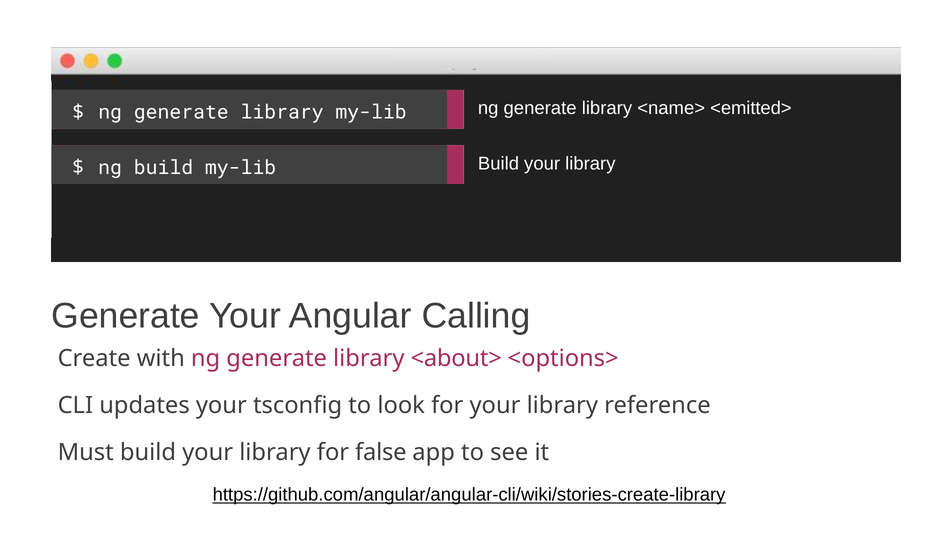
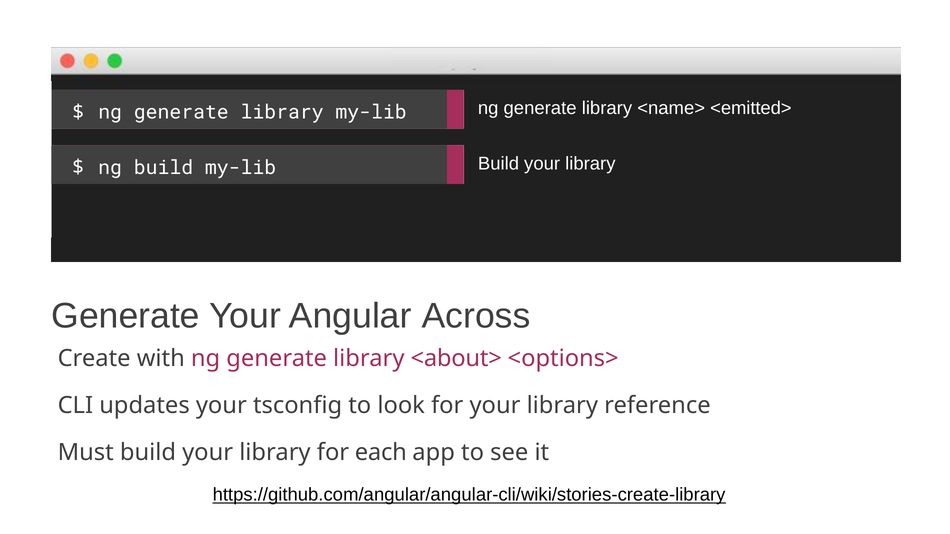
Calling: Calling -> Across
false: false -> each
